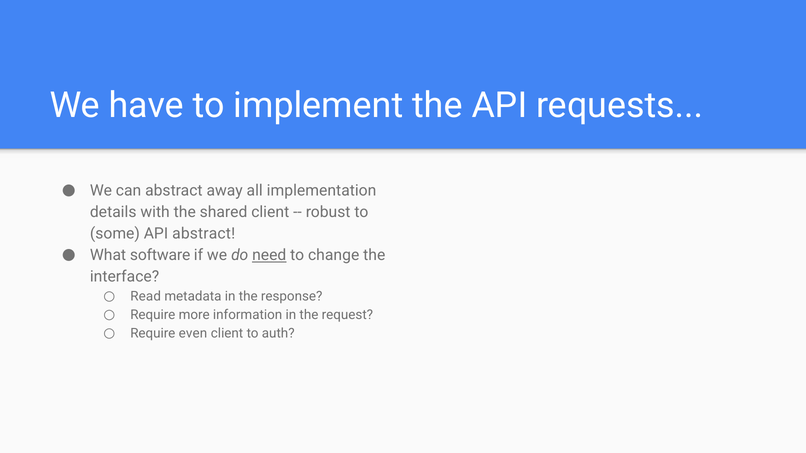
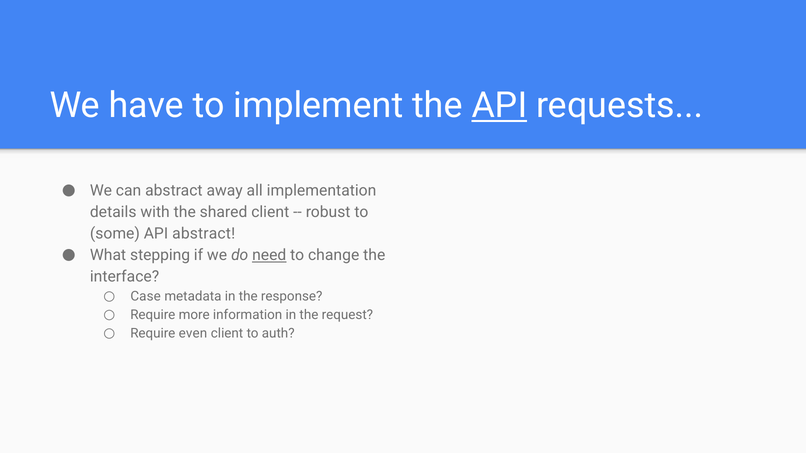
API at (499, 106) underline: none -> present
software: software -> stepping
Read: Read -> Case
